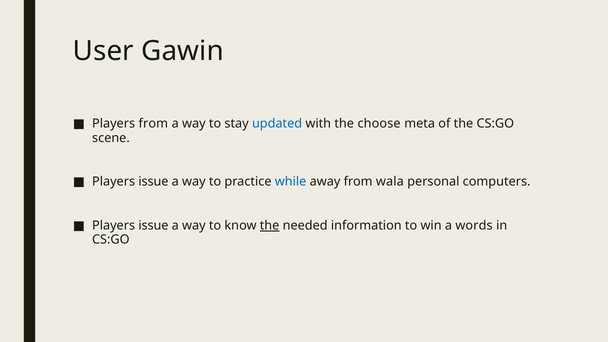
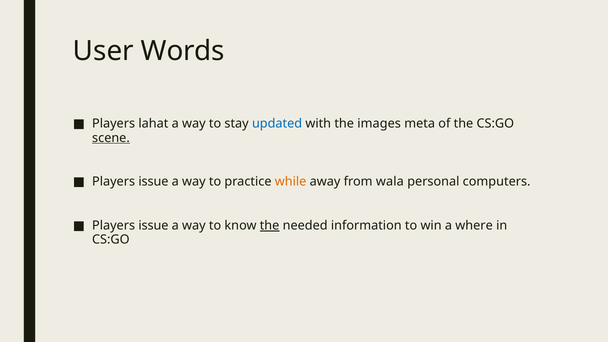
Gawin: Gawin -> Words
Players from: from -> lahat
choose: choose -> images
scene underline: none -> present
while colour: blue -> orange
words: words -> where
